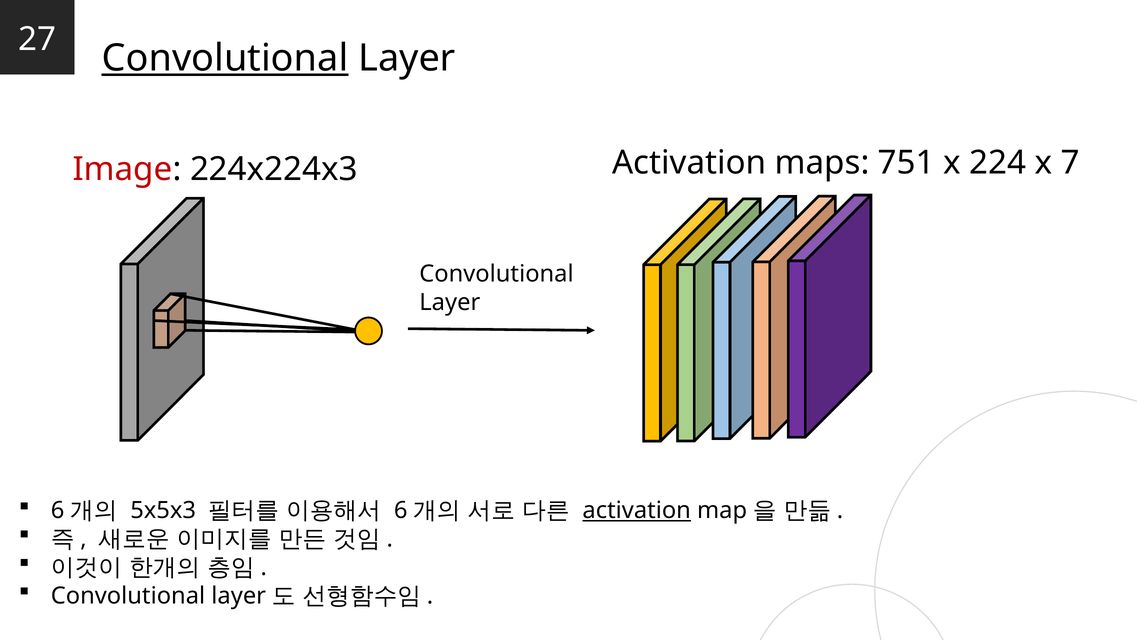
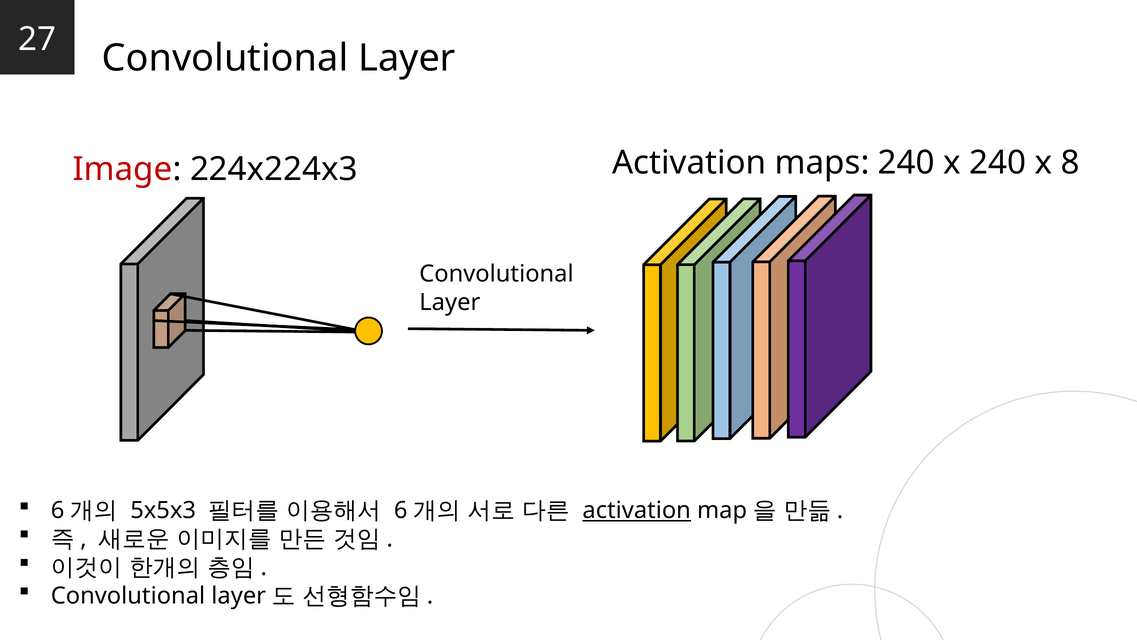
Convolutional at (225, 58) underline: present -> none
maps 751: 751 -> 240
x 224: 224 -> 240
7: 7 -> 8
